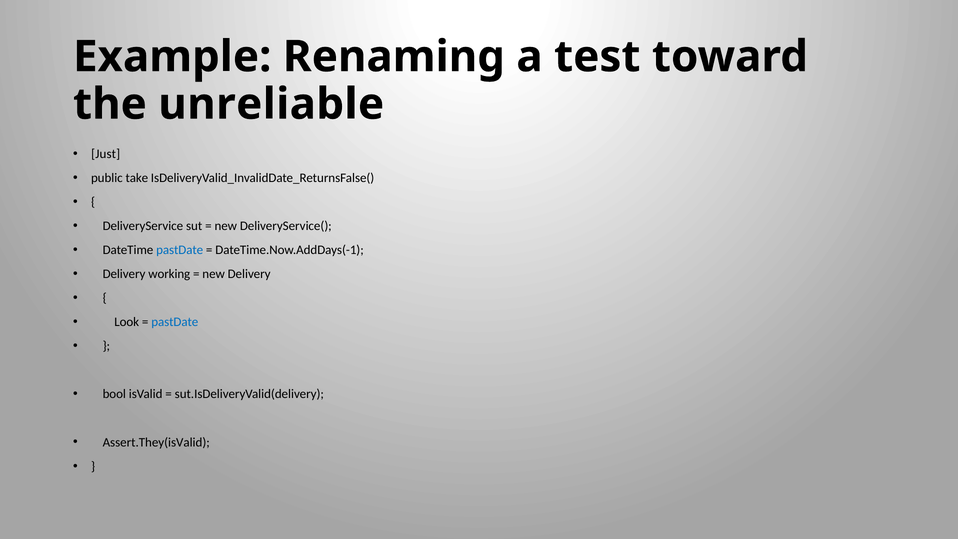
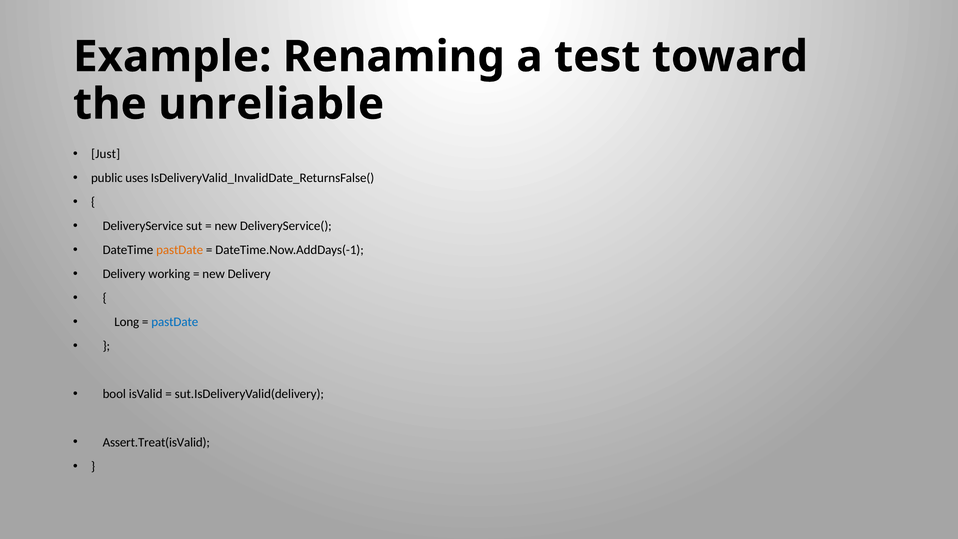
take: take -> uses
pastDate at (180, 250) colour: blue -> orange
Look: Look -> Long
Assert.They(isValid: Assert.They(isValid -> Assert.Treat(isValid
